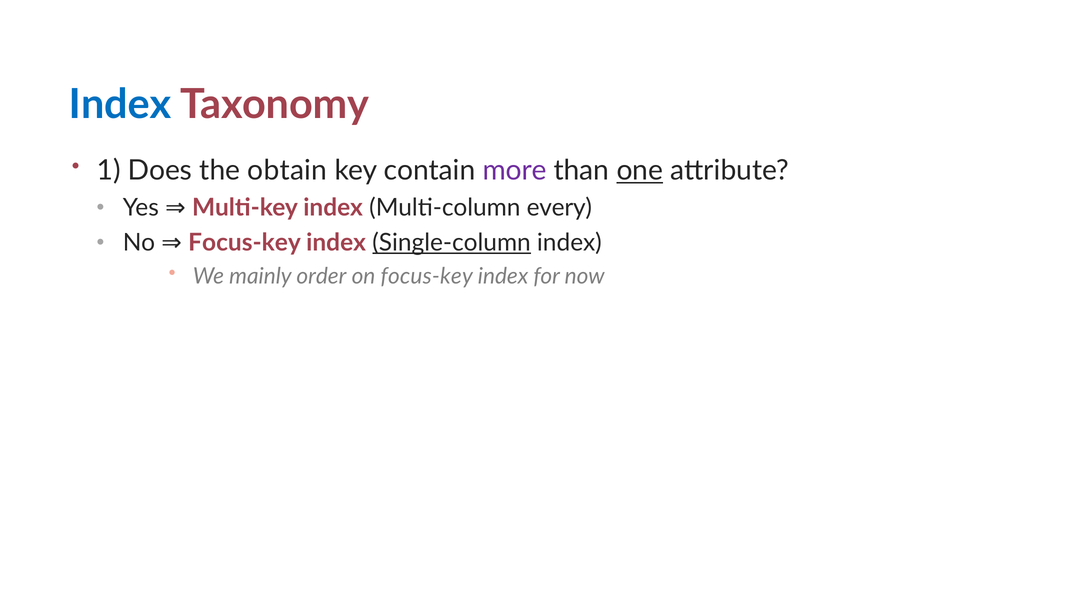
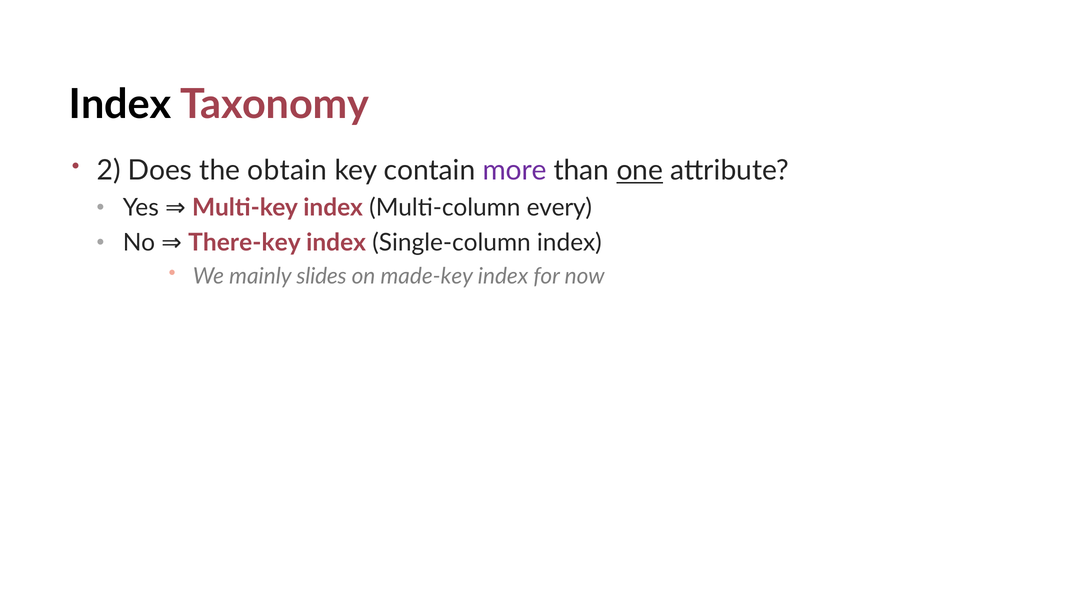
Index at (120, 105) colour: blue -> black
1: 1 -> 2
Focus-key at (244, 243): Focus-key -> There-key
Single-column underline: present -> none
order: order -> slides
on focus-key: focus-key -> made-key
